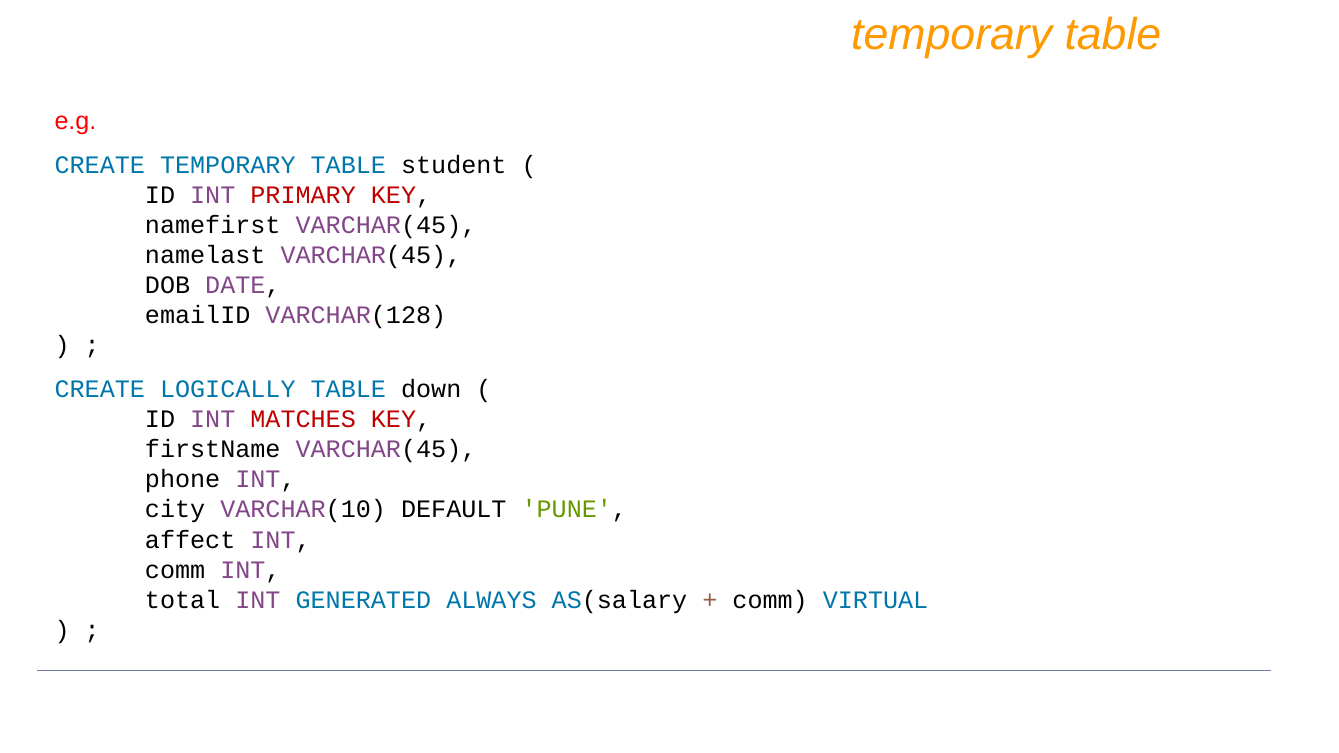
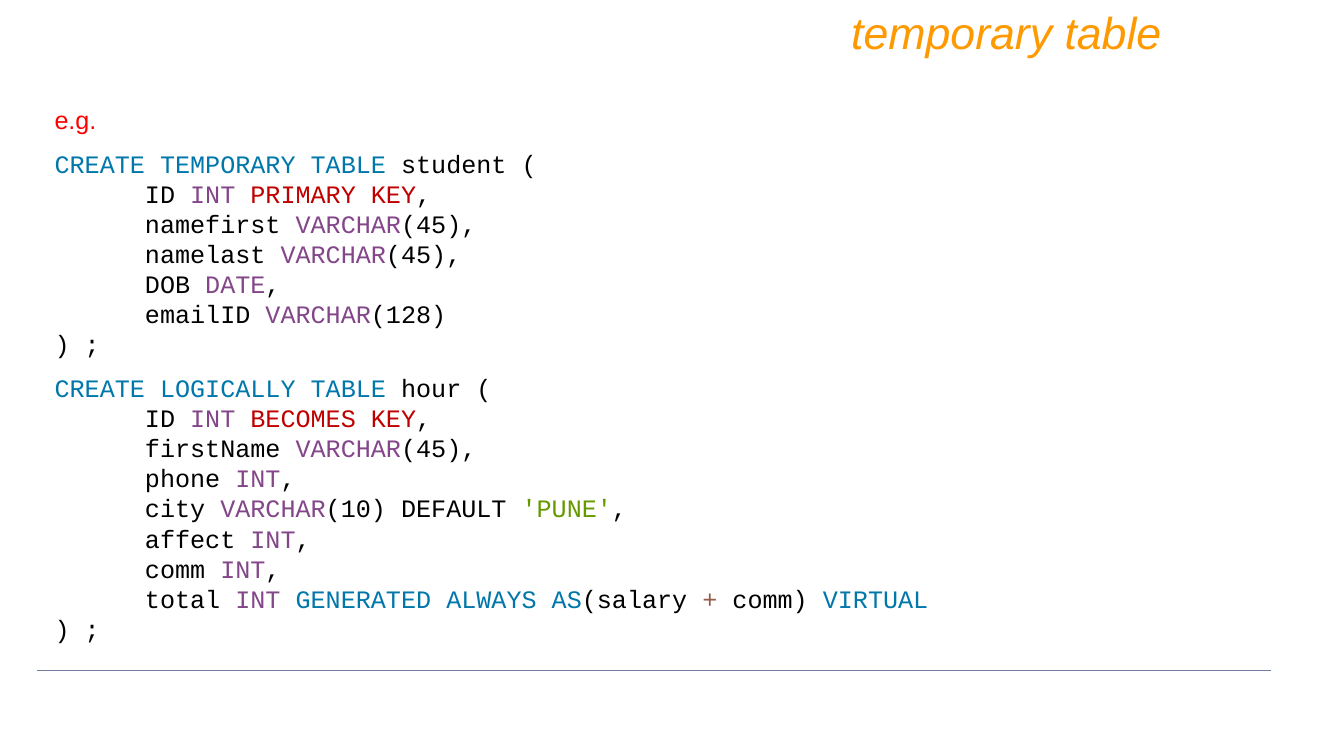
down: down -> hour
MATCHES: MATCHES -> BECOMES
